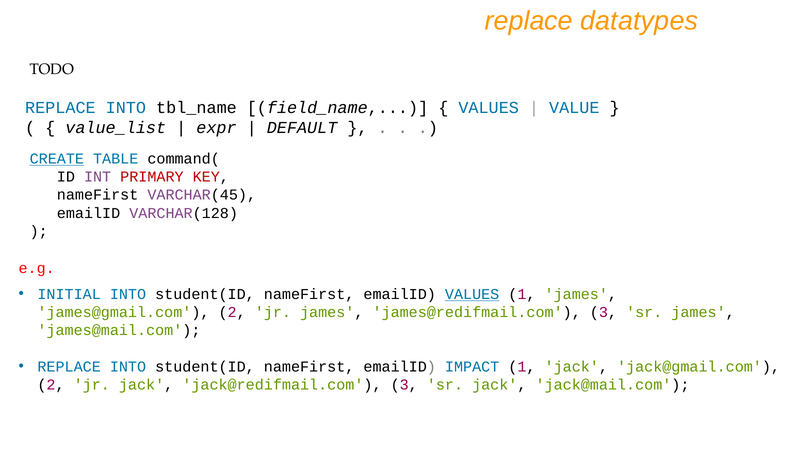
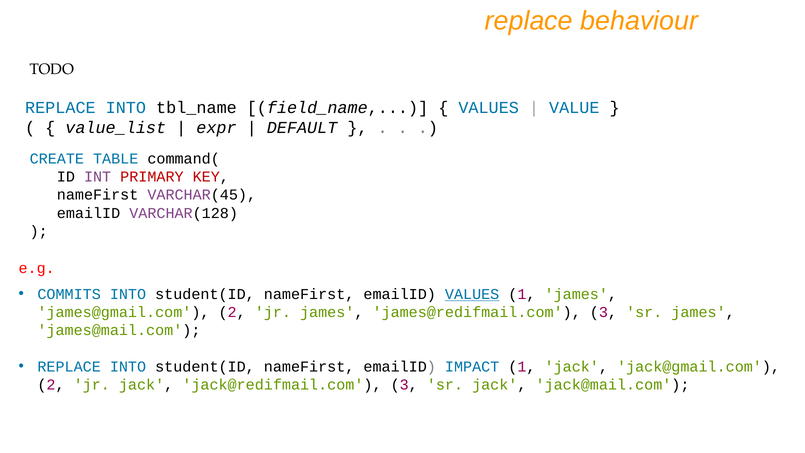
datatypes: datatypes -> behaviour
CREATE underline: present -> none
INITIAL: INITIAL -> COMMITS
